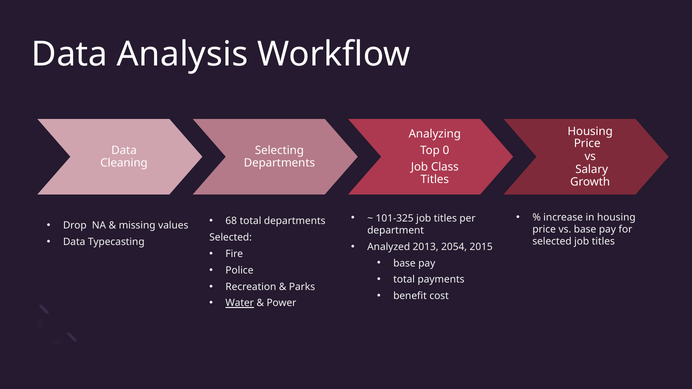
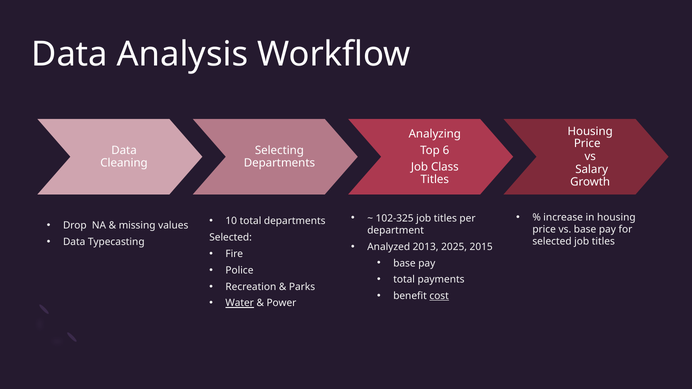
0: 0 -> 6
101-325: 101-325 -> 102-325
68: 68 -> 10
2054: 2054 -> 2025
cost underline: none -> present
